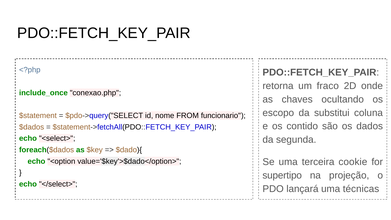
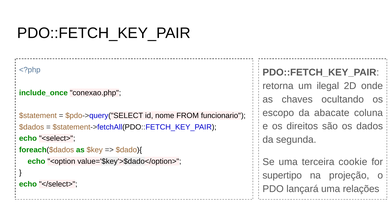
fraco: fraco -> ilegal
substitui: substitui -> abacate
contido: contido -> direitos
técnicas: técnicas -> relações
